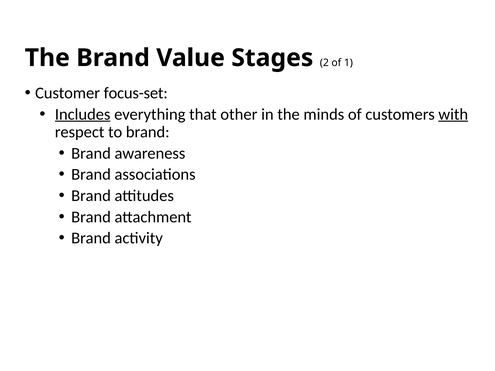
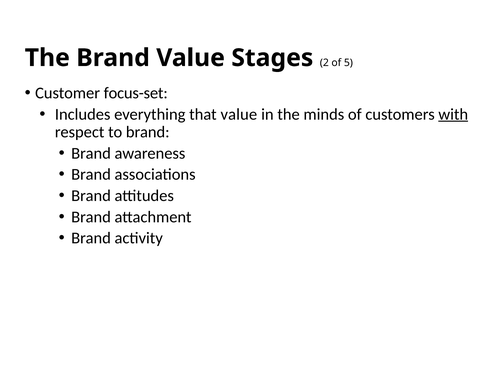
1: 1 -> 5
Includes underline: present -> none
that other: other -> value
